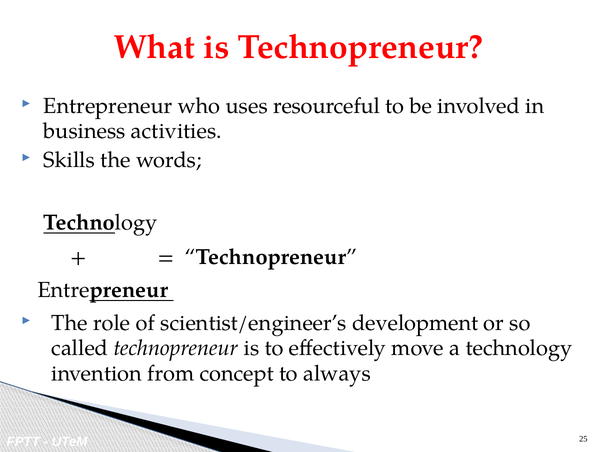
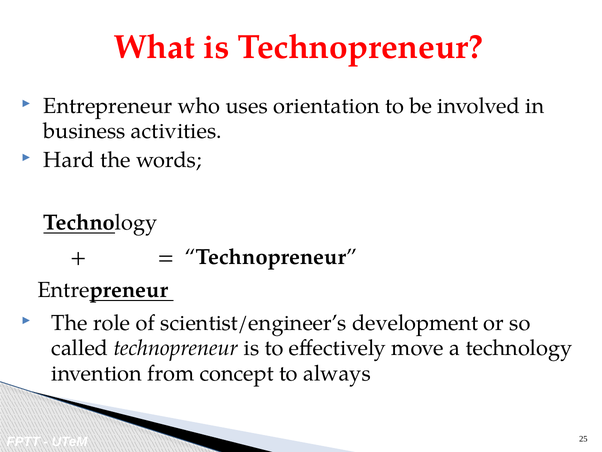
resourceful: resourceful -> orientation
Skills: Skills -> Hard
